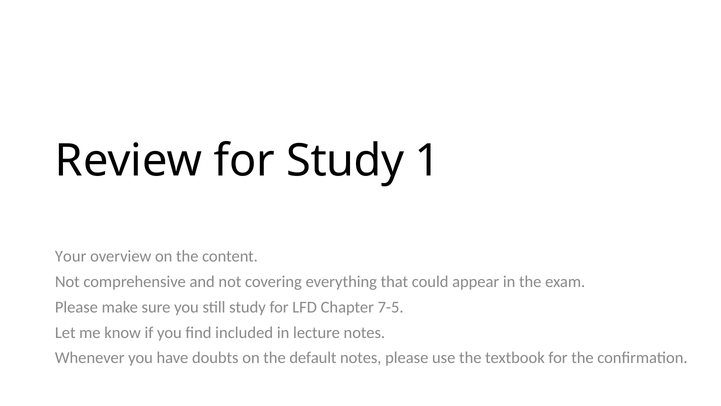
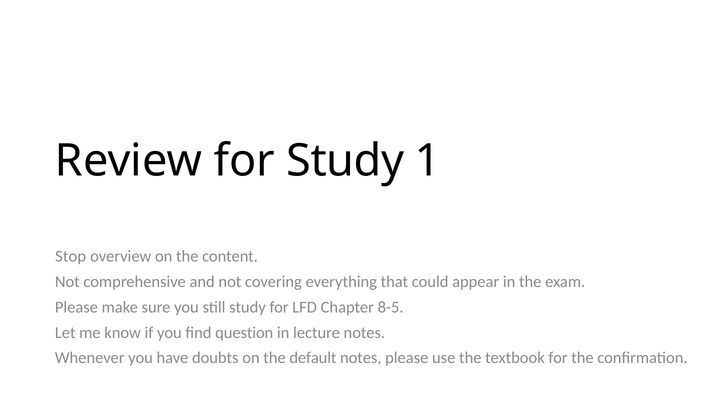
Your: Your -> Stop
7-5: 7-5 -> 8-5
included: included -> question
